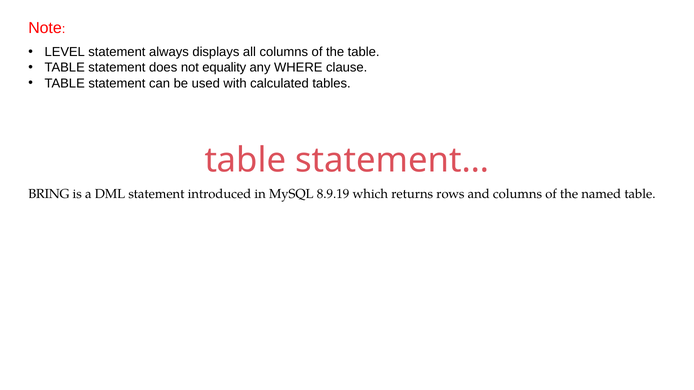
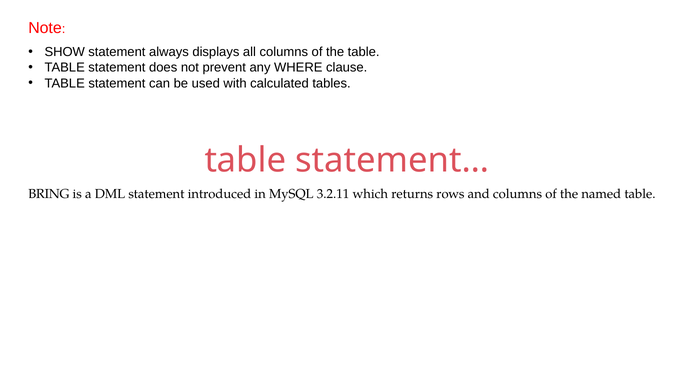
LEVEL: LEVEL -> SHOW
equality: equality -> prevent
8.9.19: 8.9.19 -> 3.2.11
